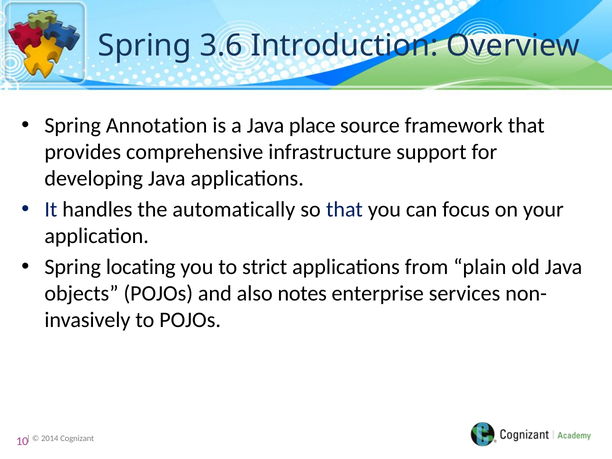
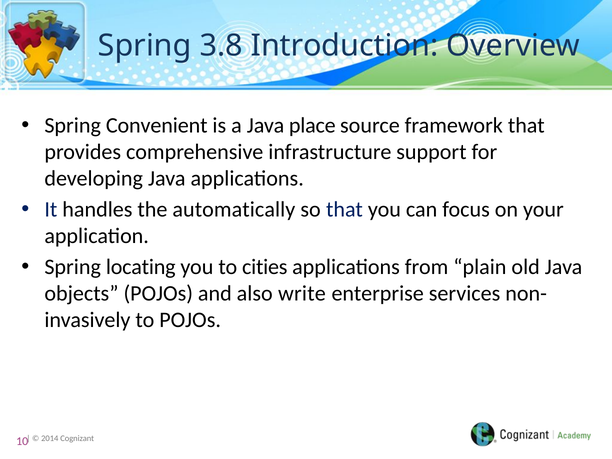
3.6: 3.6 -> 3.8
Annotation: Annotation -> Convenient
strict: strict -> cities
notes: notes -> write
